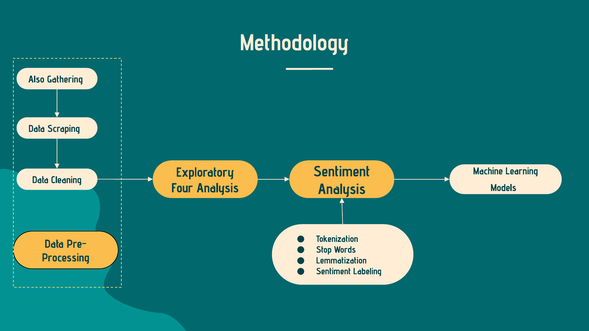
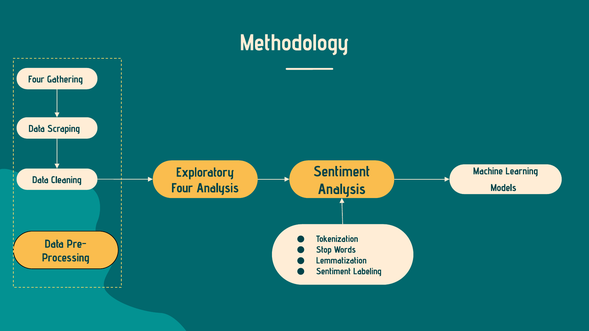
Also at (36, 79): Also -> Four
